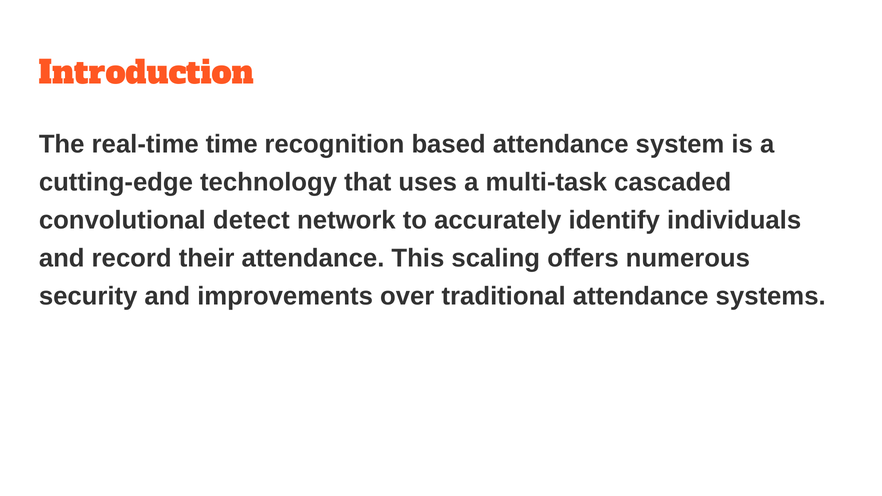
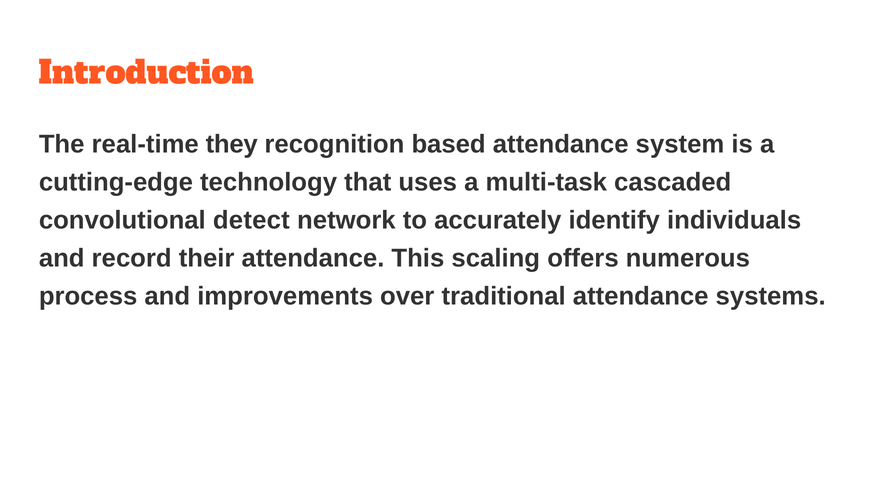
time: time -> they
security: security -> process
